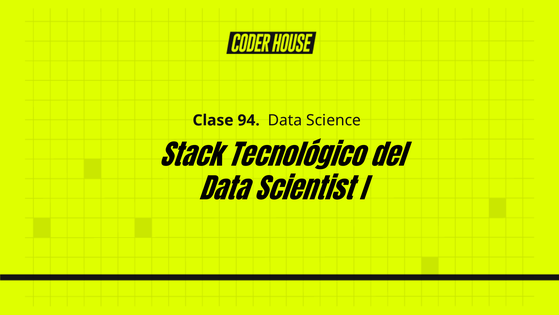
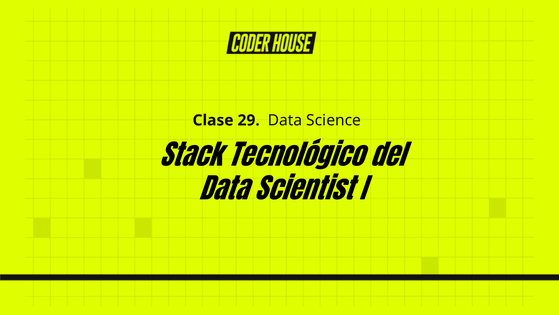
94: 94 -> 29
